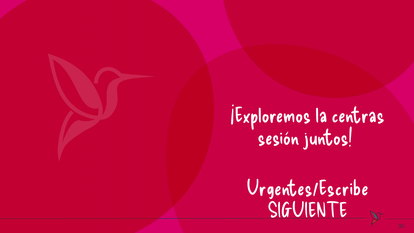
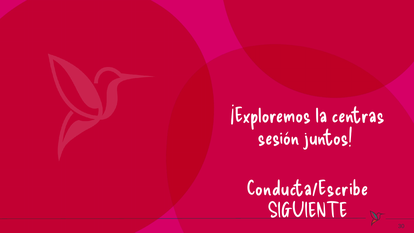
Urgentes/Escribe: Urgentes/Escribe -> Conducta/Escribe
